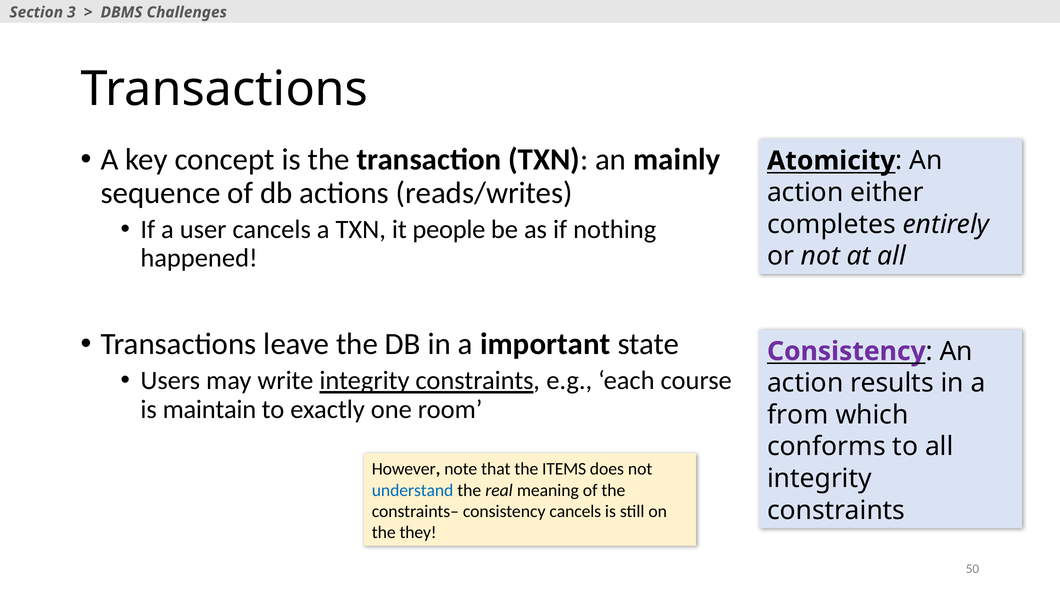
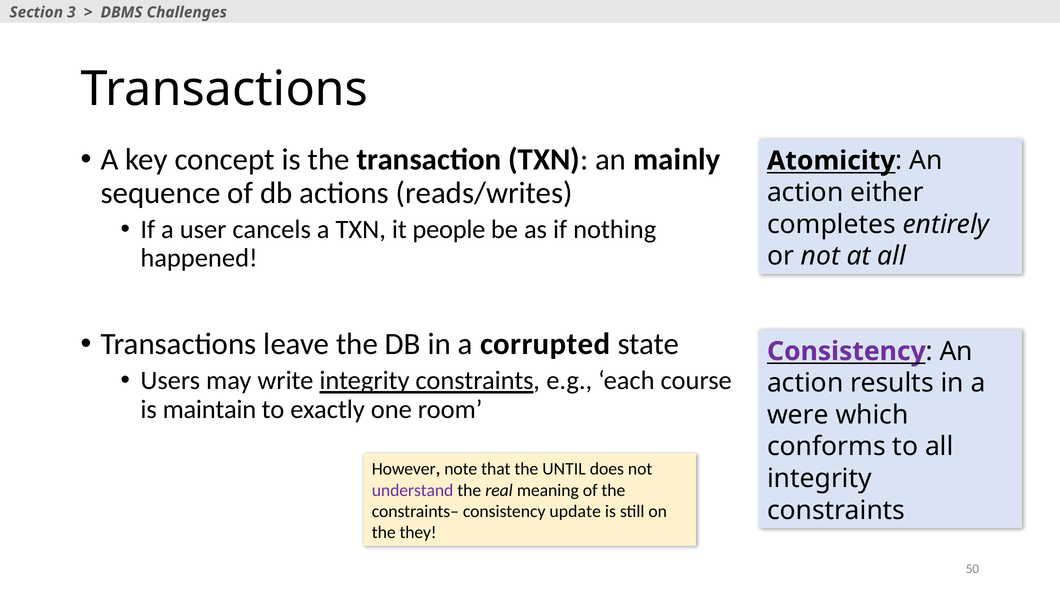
important: important -> corrupted
from: from -> were
ITEMS: ITEMS -> UNTIL
understand colour: blue -> purple
consistency cancels: cancels -> update
